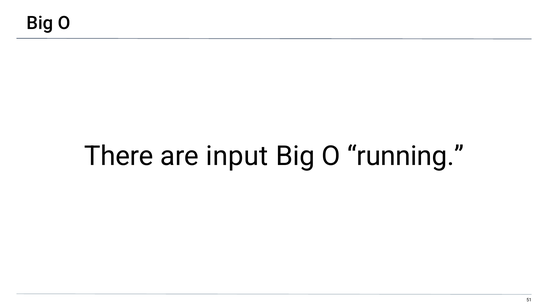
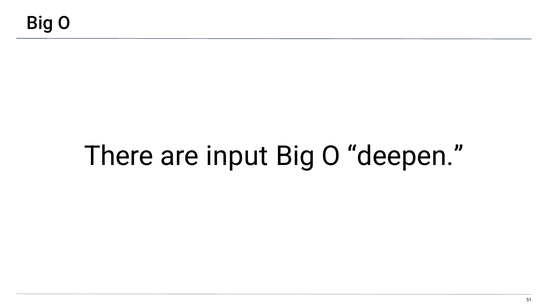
running: running -> deepen
